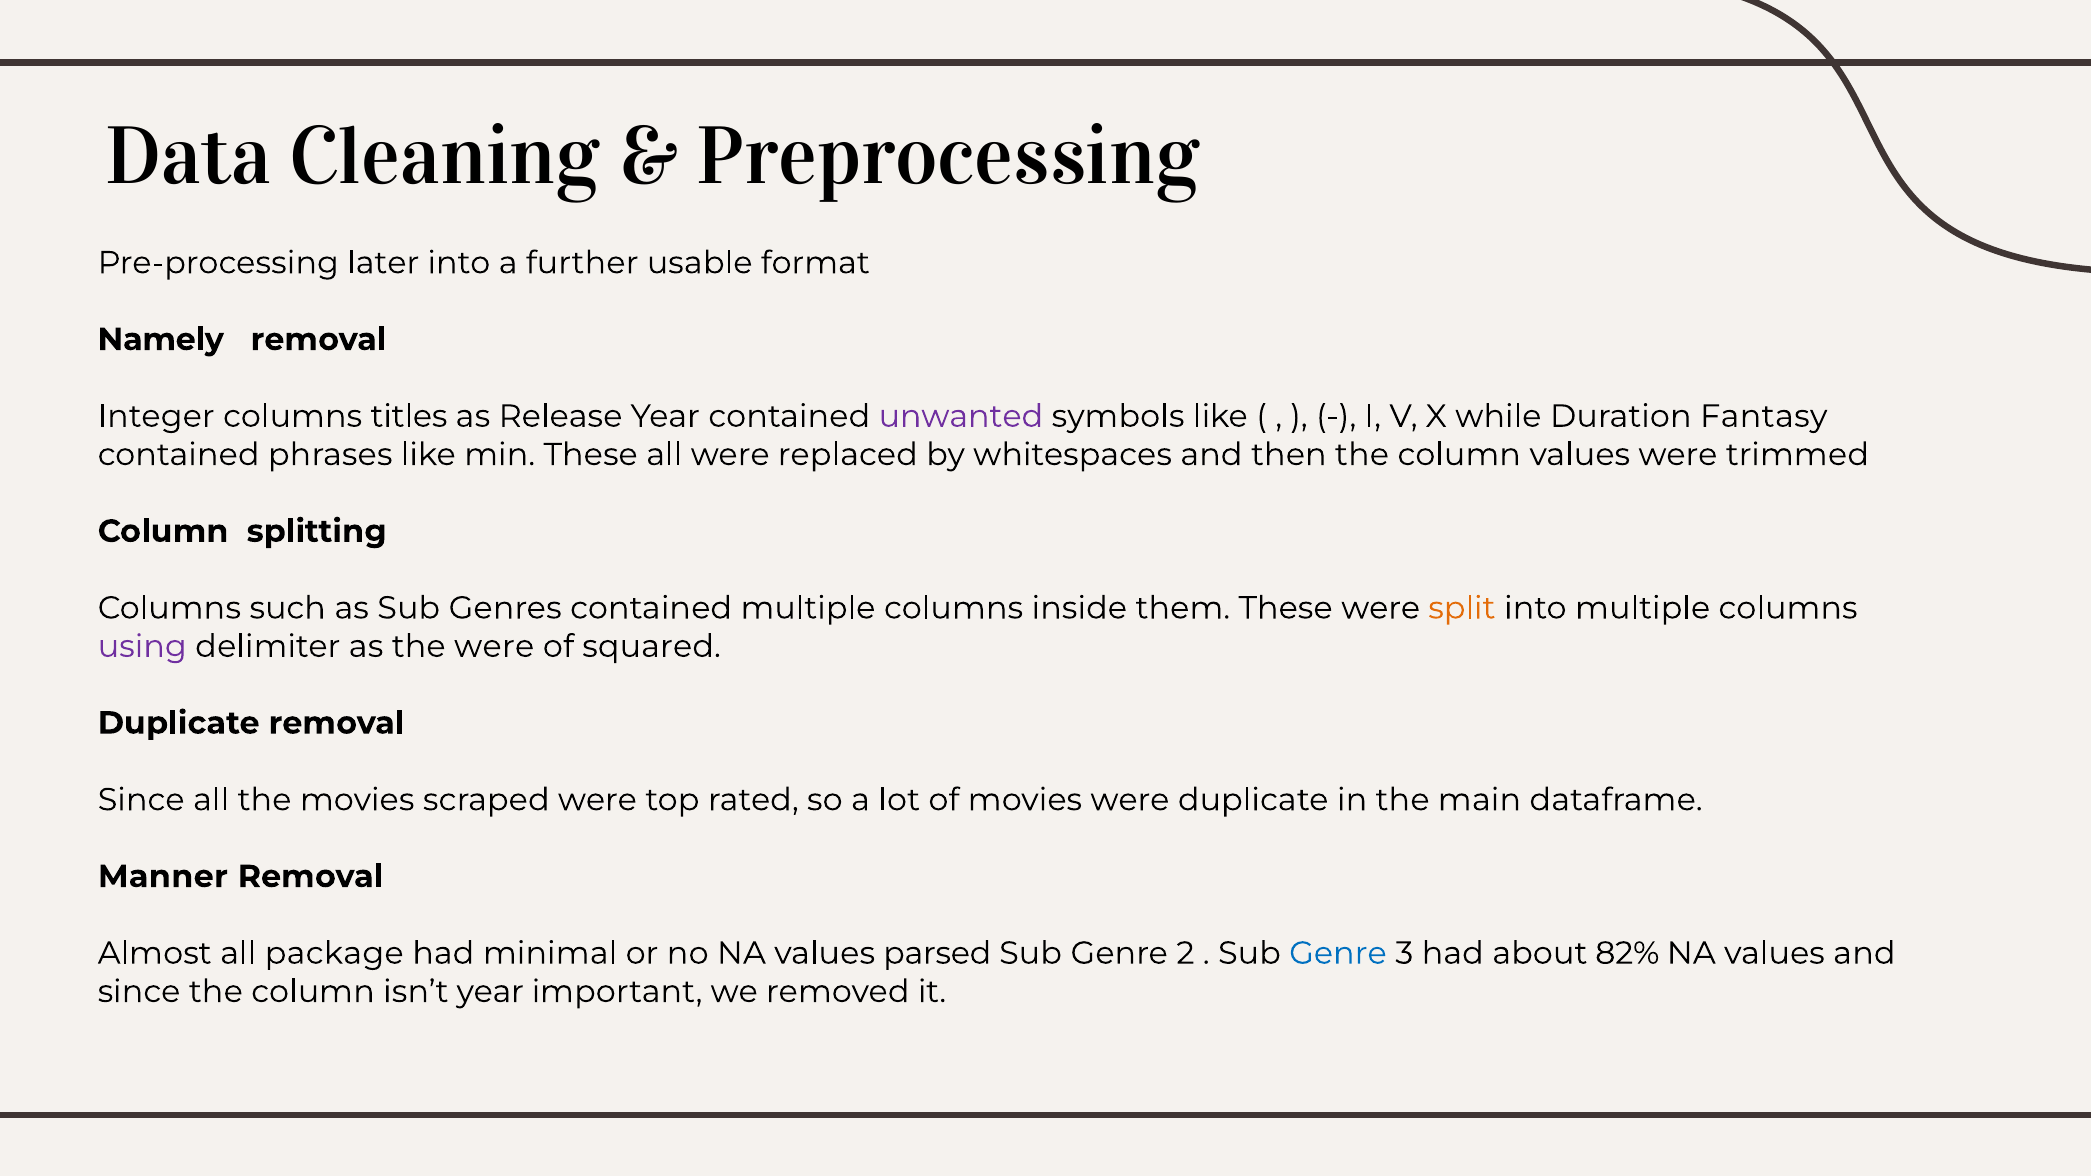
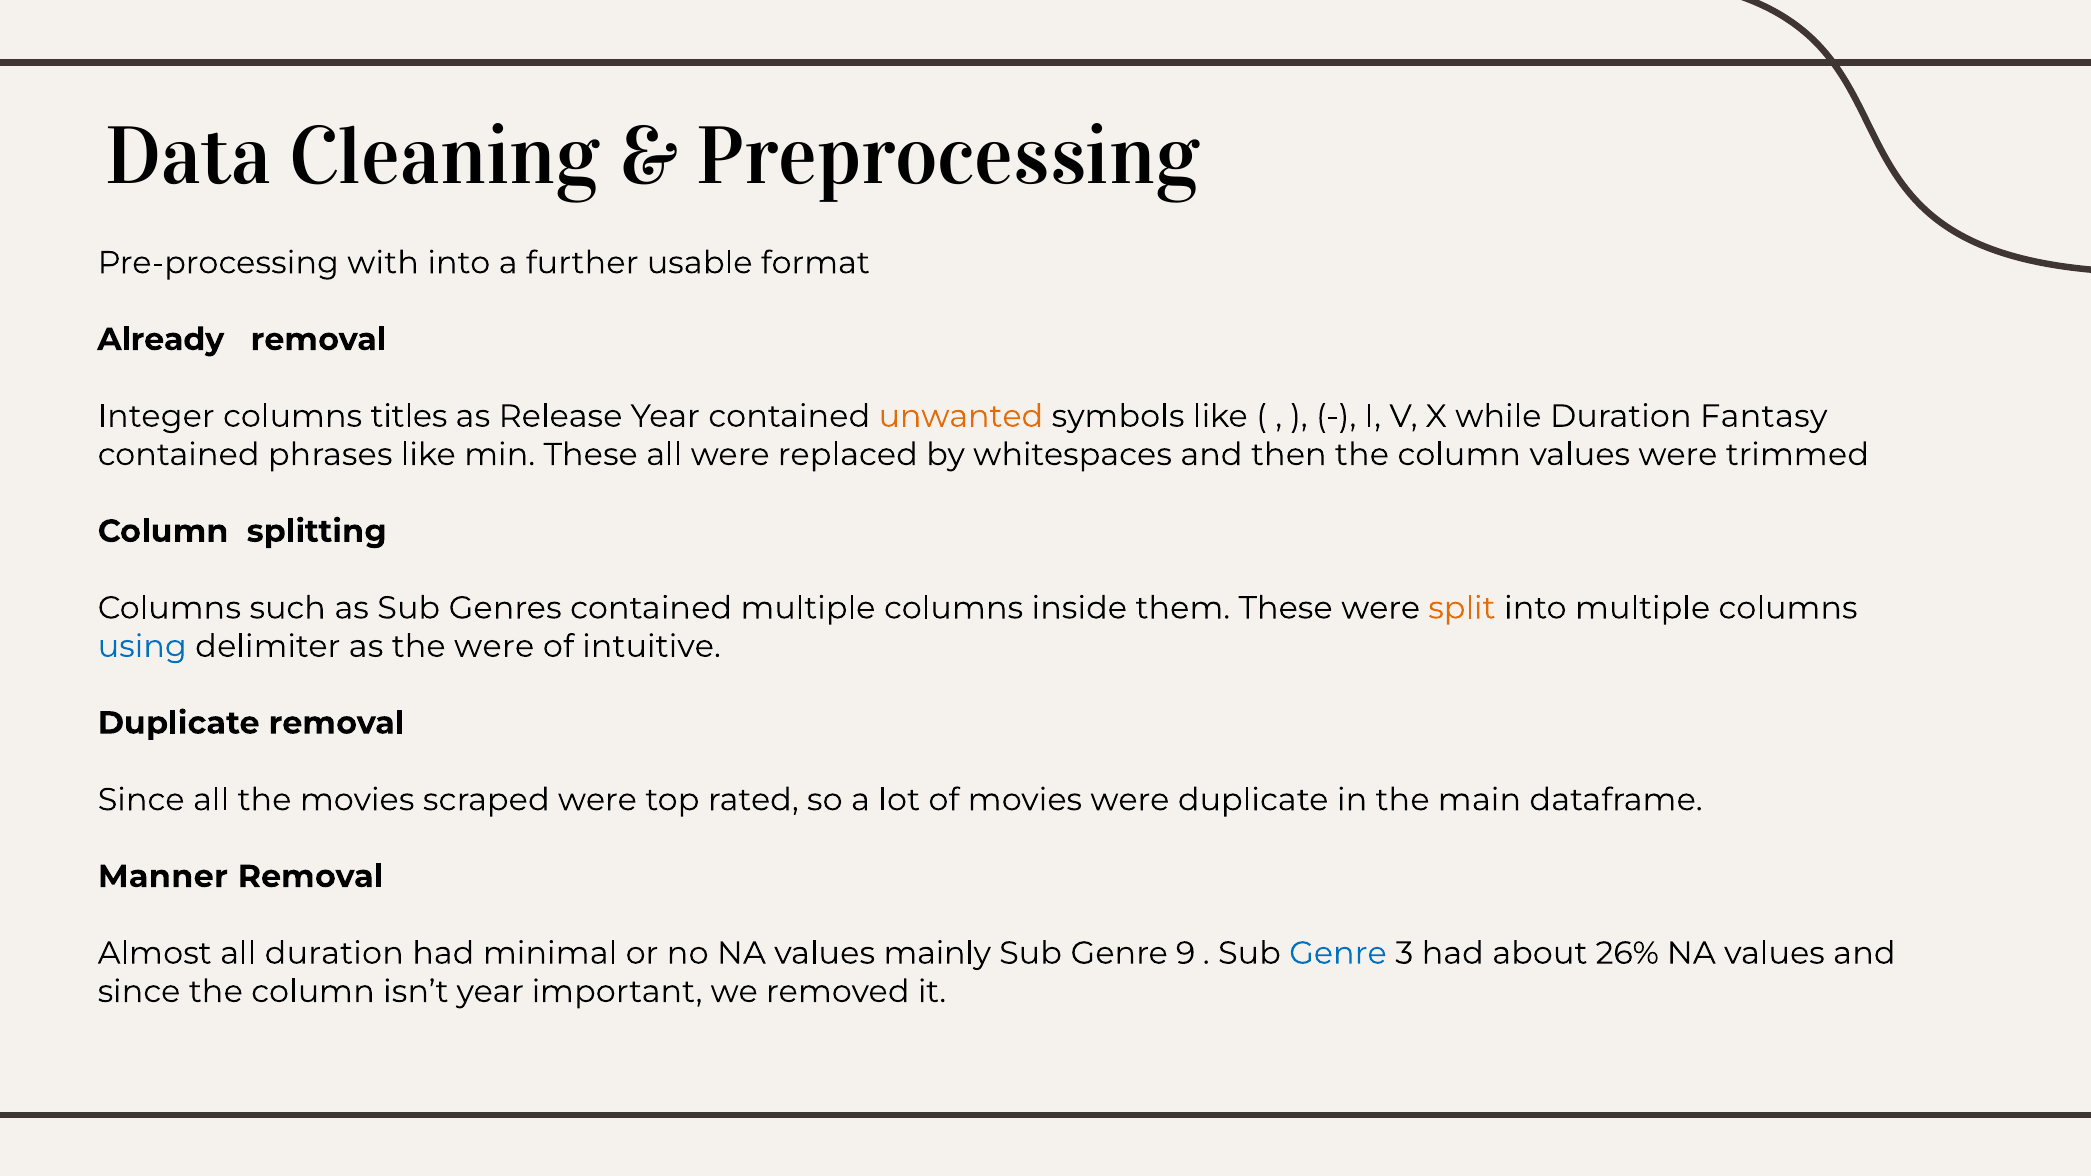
later: later -> with
Namely: Namely -> Already
unwanted colour: purple -> orange
using colour: purple -> blue
squared: squared -> intuitive
all package: package -> duration
parsed: parsed -> mainly
2: 2 -> 9
82%: 82% -> 26%
